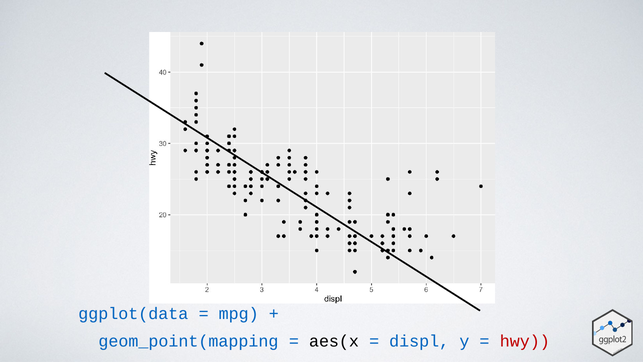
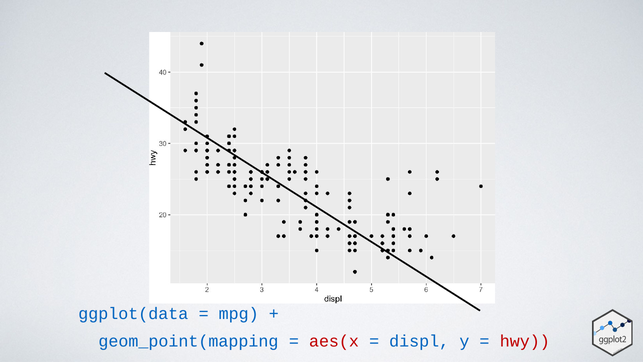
aes(x colour: black -> red
